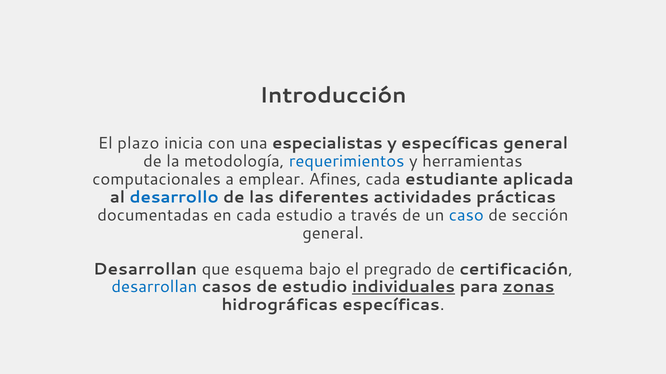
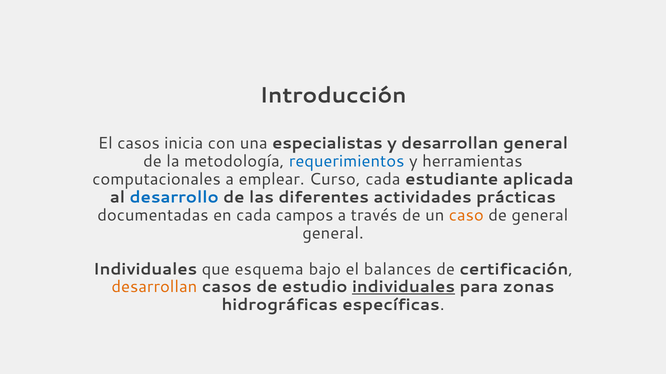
El plazo: plazo -> casos
y específicas: específicas -> desarrollan
Afines: Afines -> Curso
cada estudio: estudio -> campos
caso colour: blue -> orange
de sección: sección -> general
Desarrollan at (145, 269): Desarrollan -> Individuales
pregrado: pregrado -> balances
desarrollan at (154, 287) colour: blue -> orange
zonas underline: present -> none
